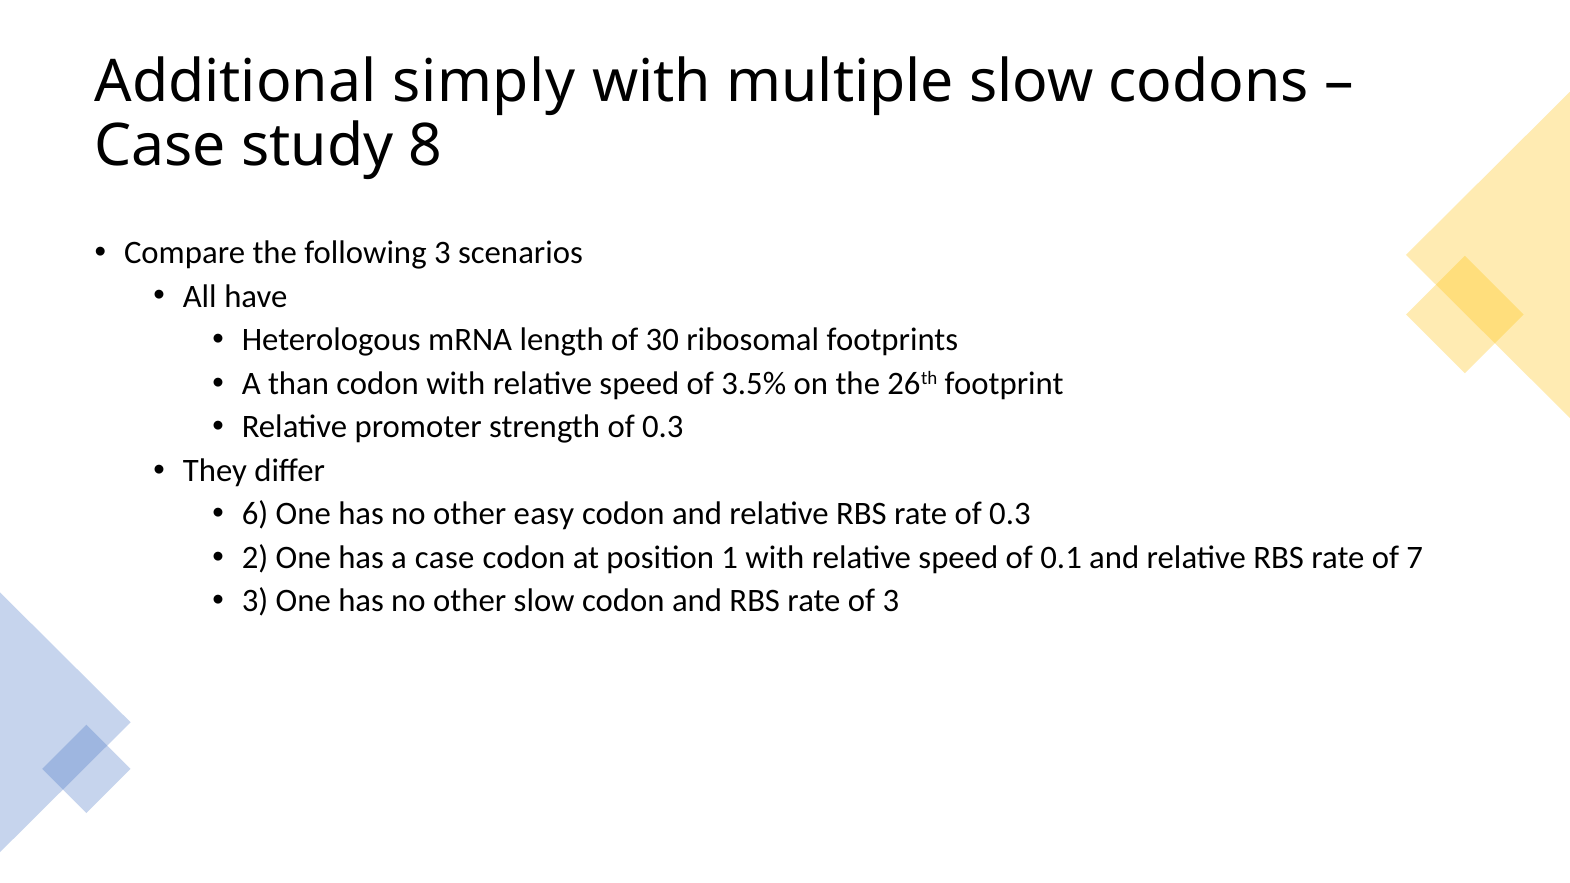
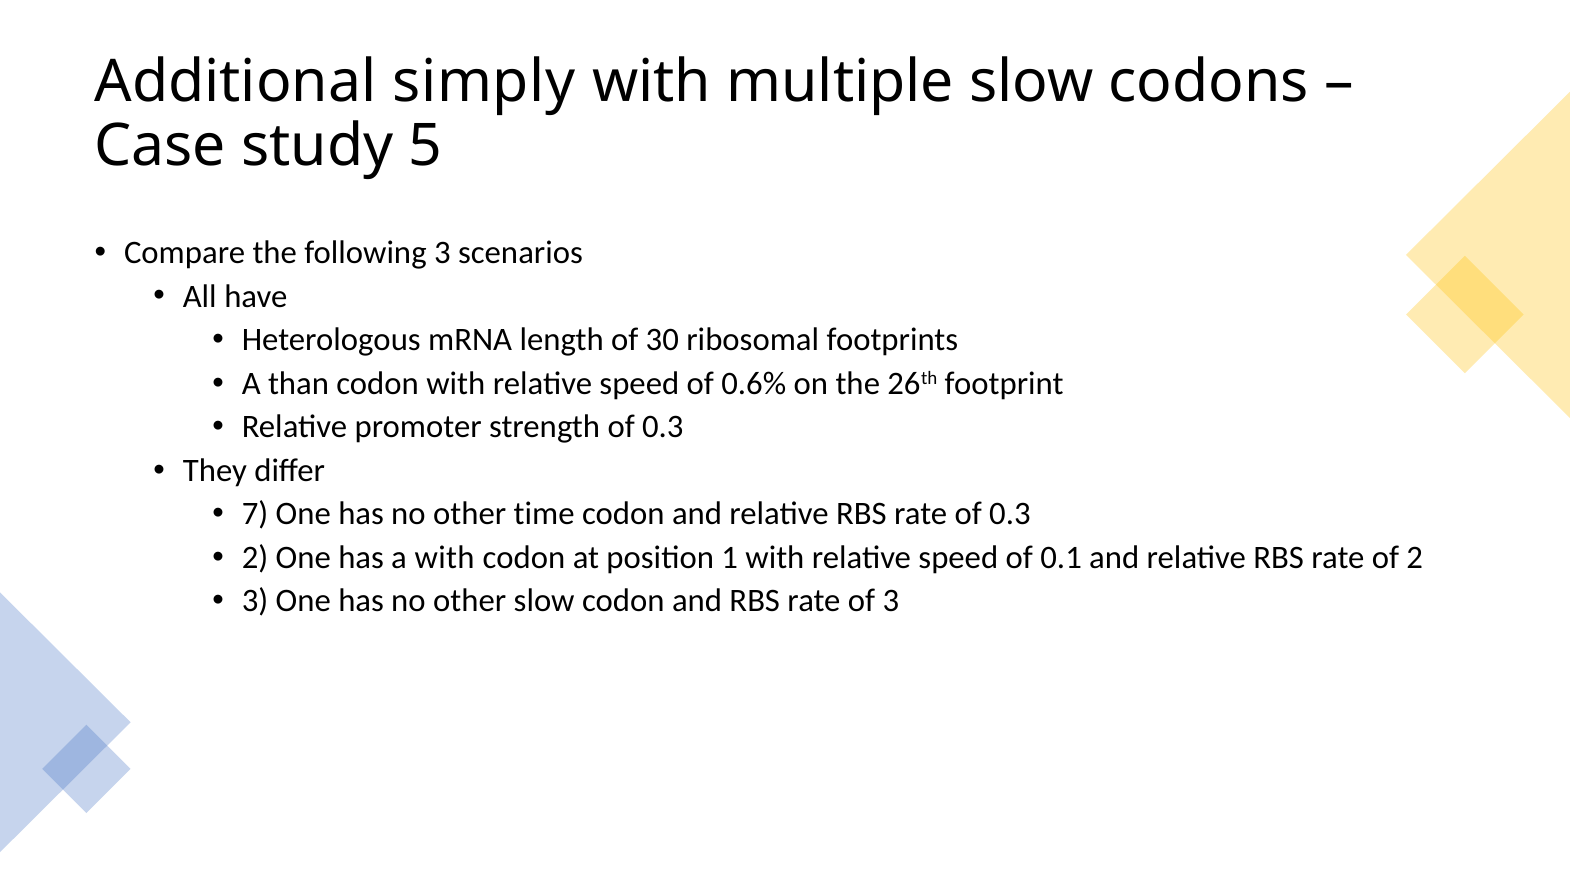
8: 8 -> 5
3.5%: 3.5% -> 0.6%
6: 6 -> 7
easy: easy -> time
a case: case -> with
of 7: 7 -> 2
